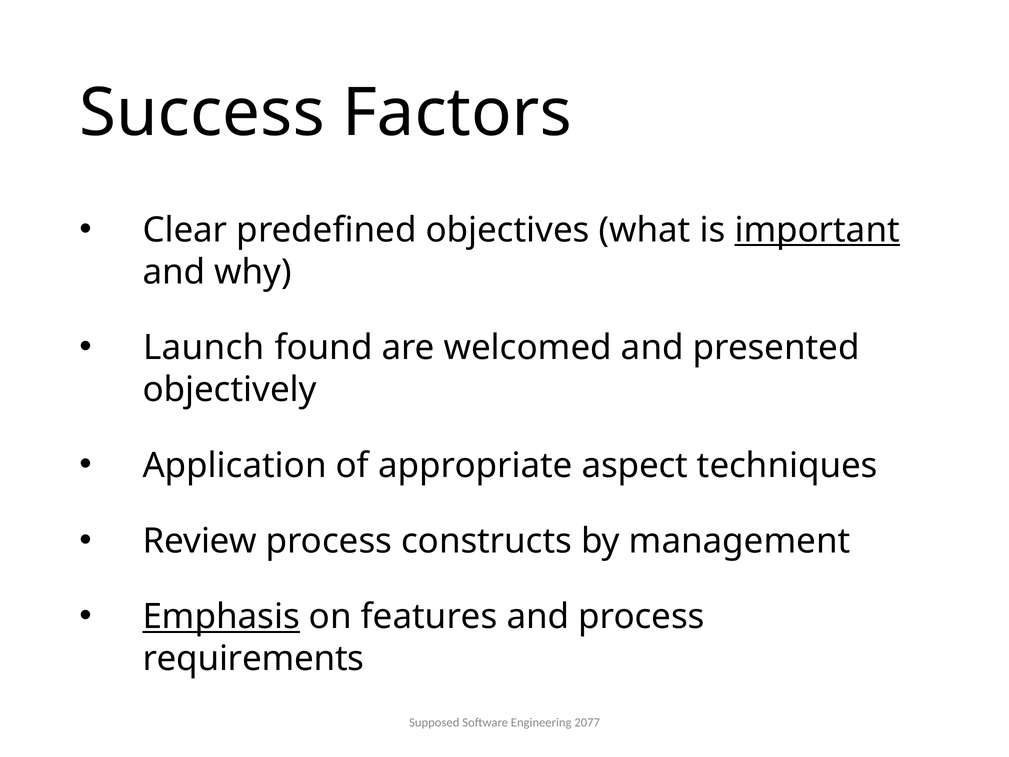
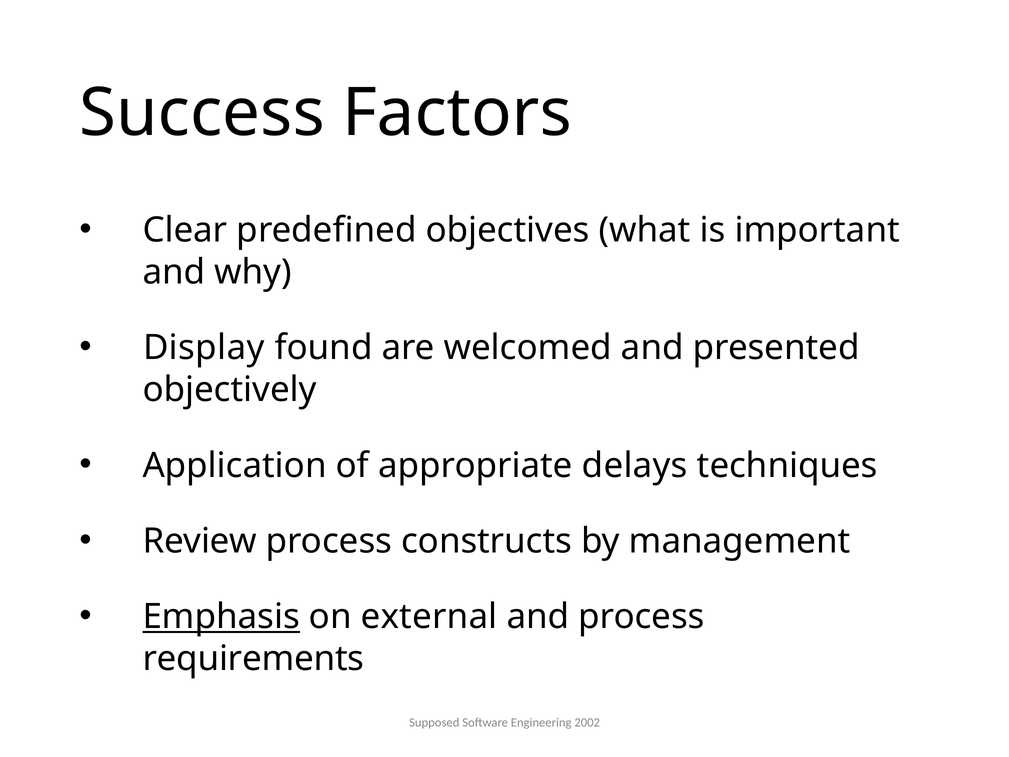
important underline: present -> none
Launch: Launch -> Display
aspect: aspect -> delays
features: features -> external
2077: 2077 -> 2002
